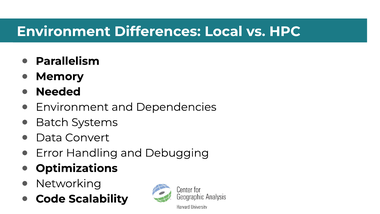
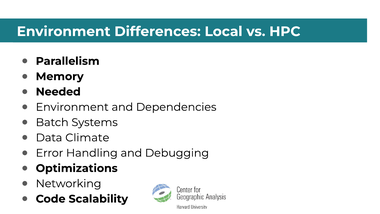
Convert: Convert -> Climate
